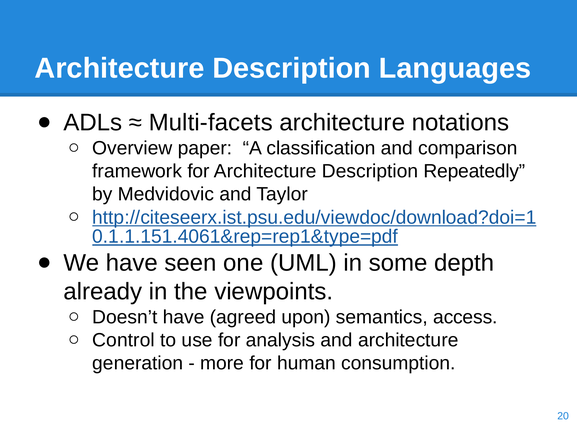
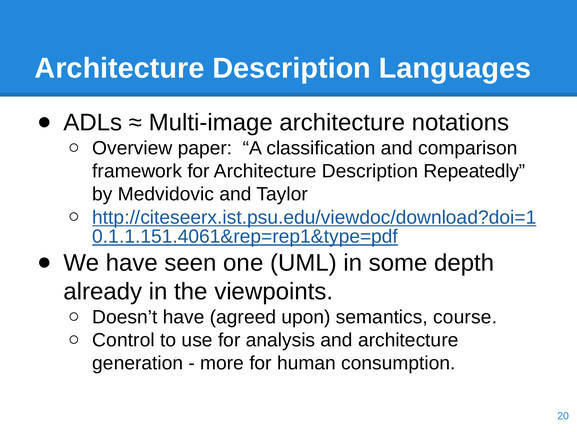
Multi-facets: Multi-facets -> Multi-image
access: access -> course
